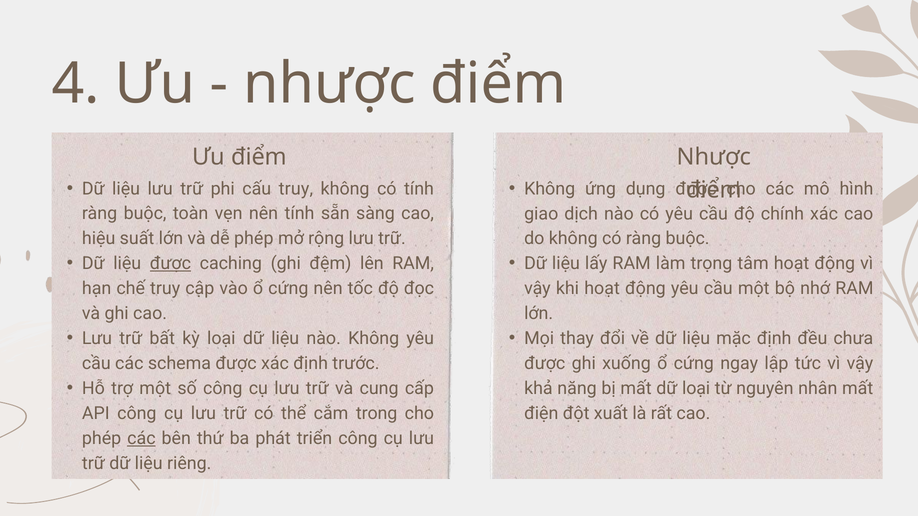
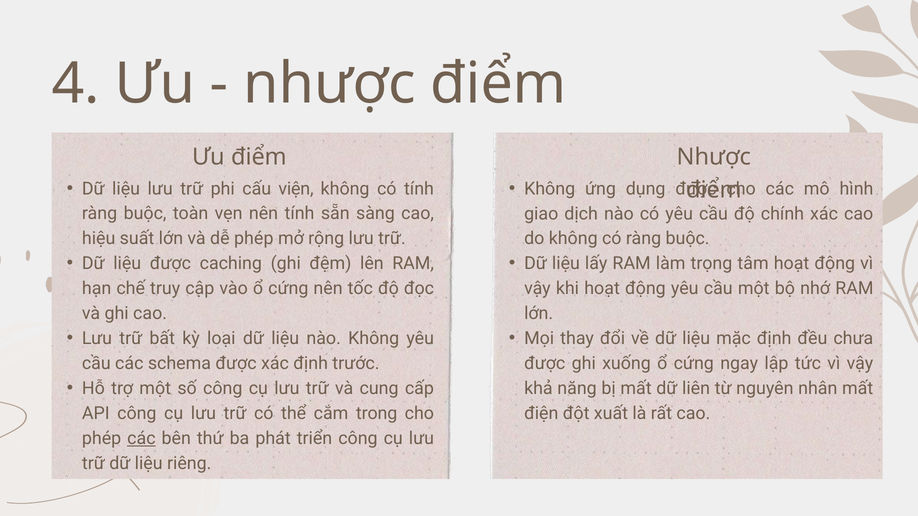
cấu truy: truy -> viện
được at (170, 264) underline: present -> none
dữ loại: loại -> liên
